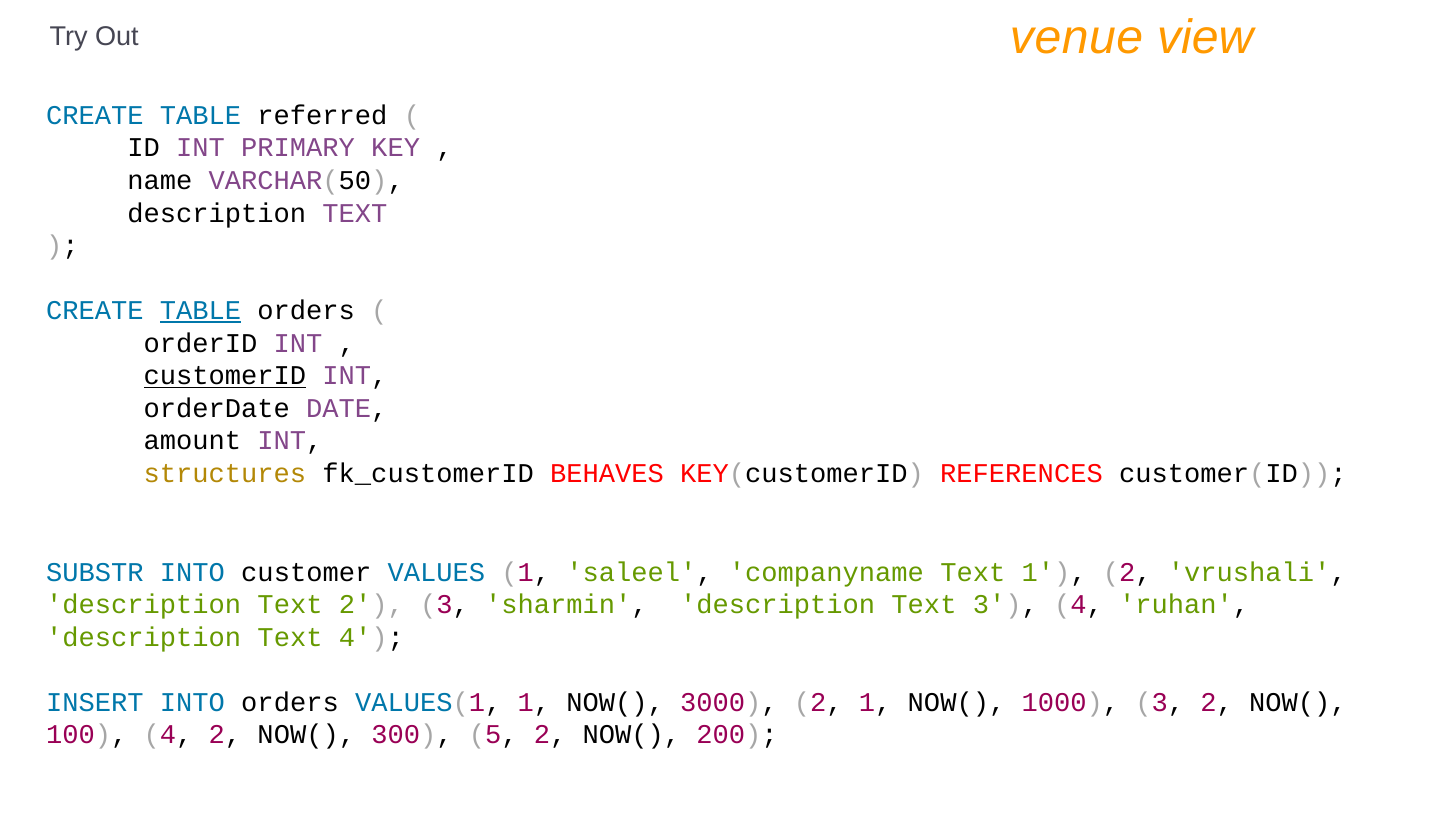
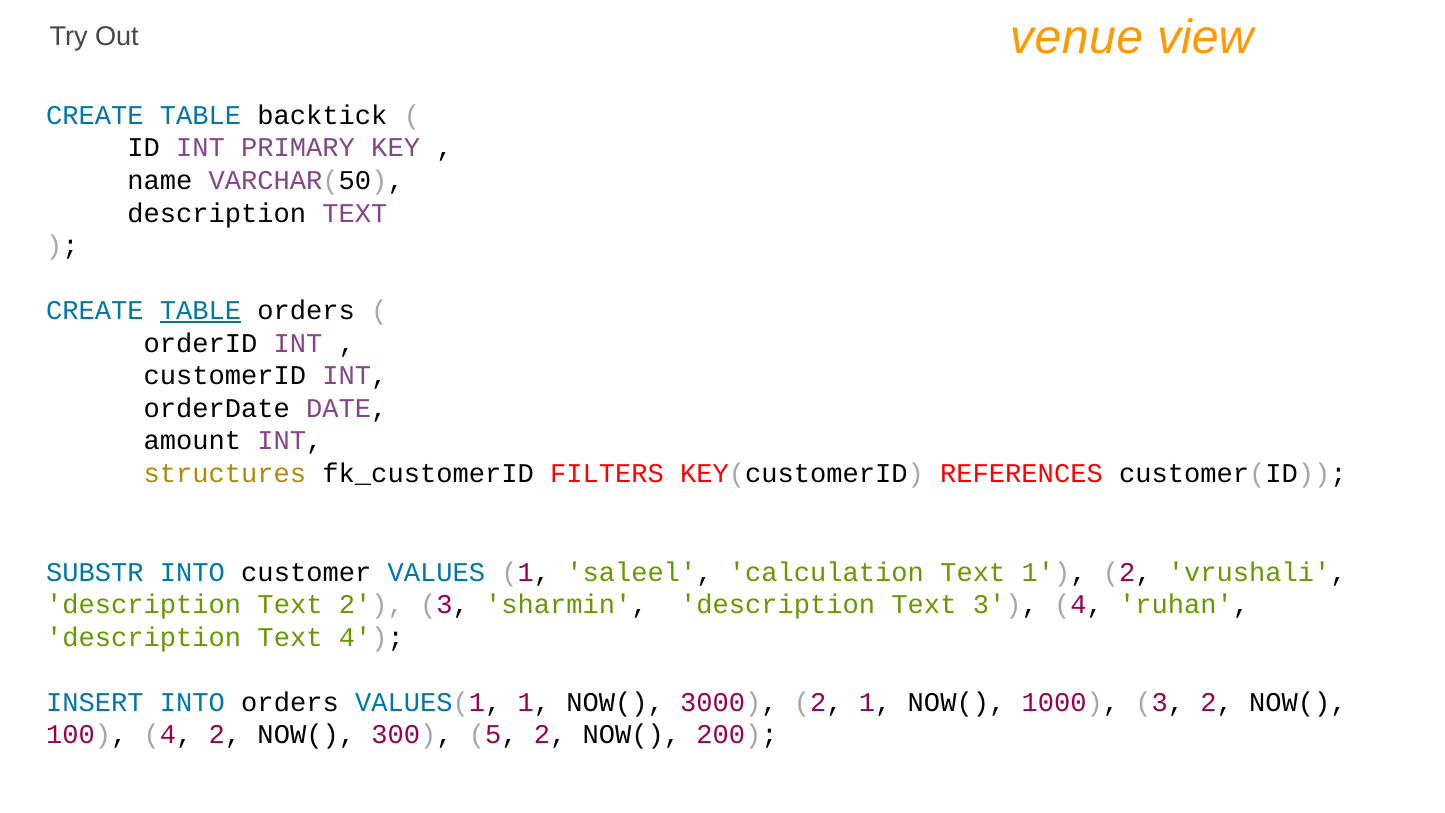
referred: referred -> backtick
customerID underline: present -> none
BEHAVES: BEHAVES -> FILTERS
companyname: companyname -> calculation
